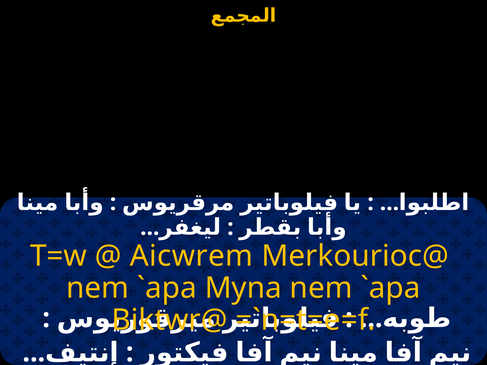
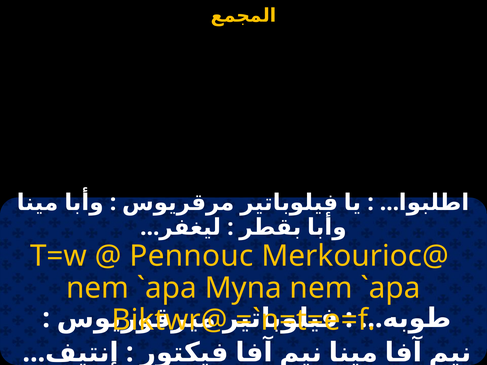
Aicwrem: Aicwrem -> Pennouc
